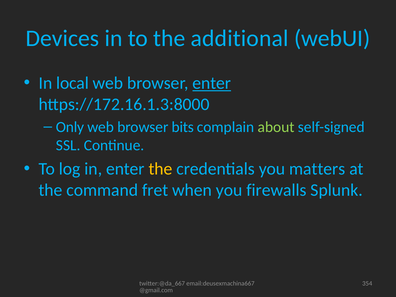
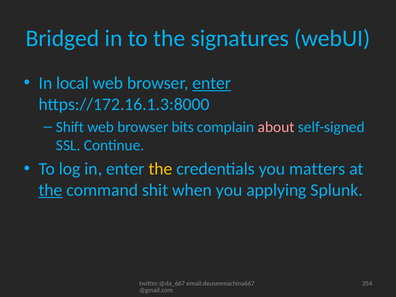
Devices: Devices -> Bridged
additional: additional -> signatures
Only: Only -> Shift
about colour: light green -> pink
the at (51, 190) underline: none -> present
fret: fret -> shit
firewalls: firewalls -> applying
